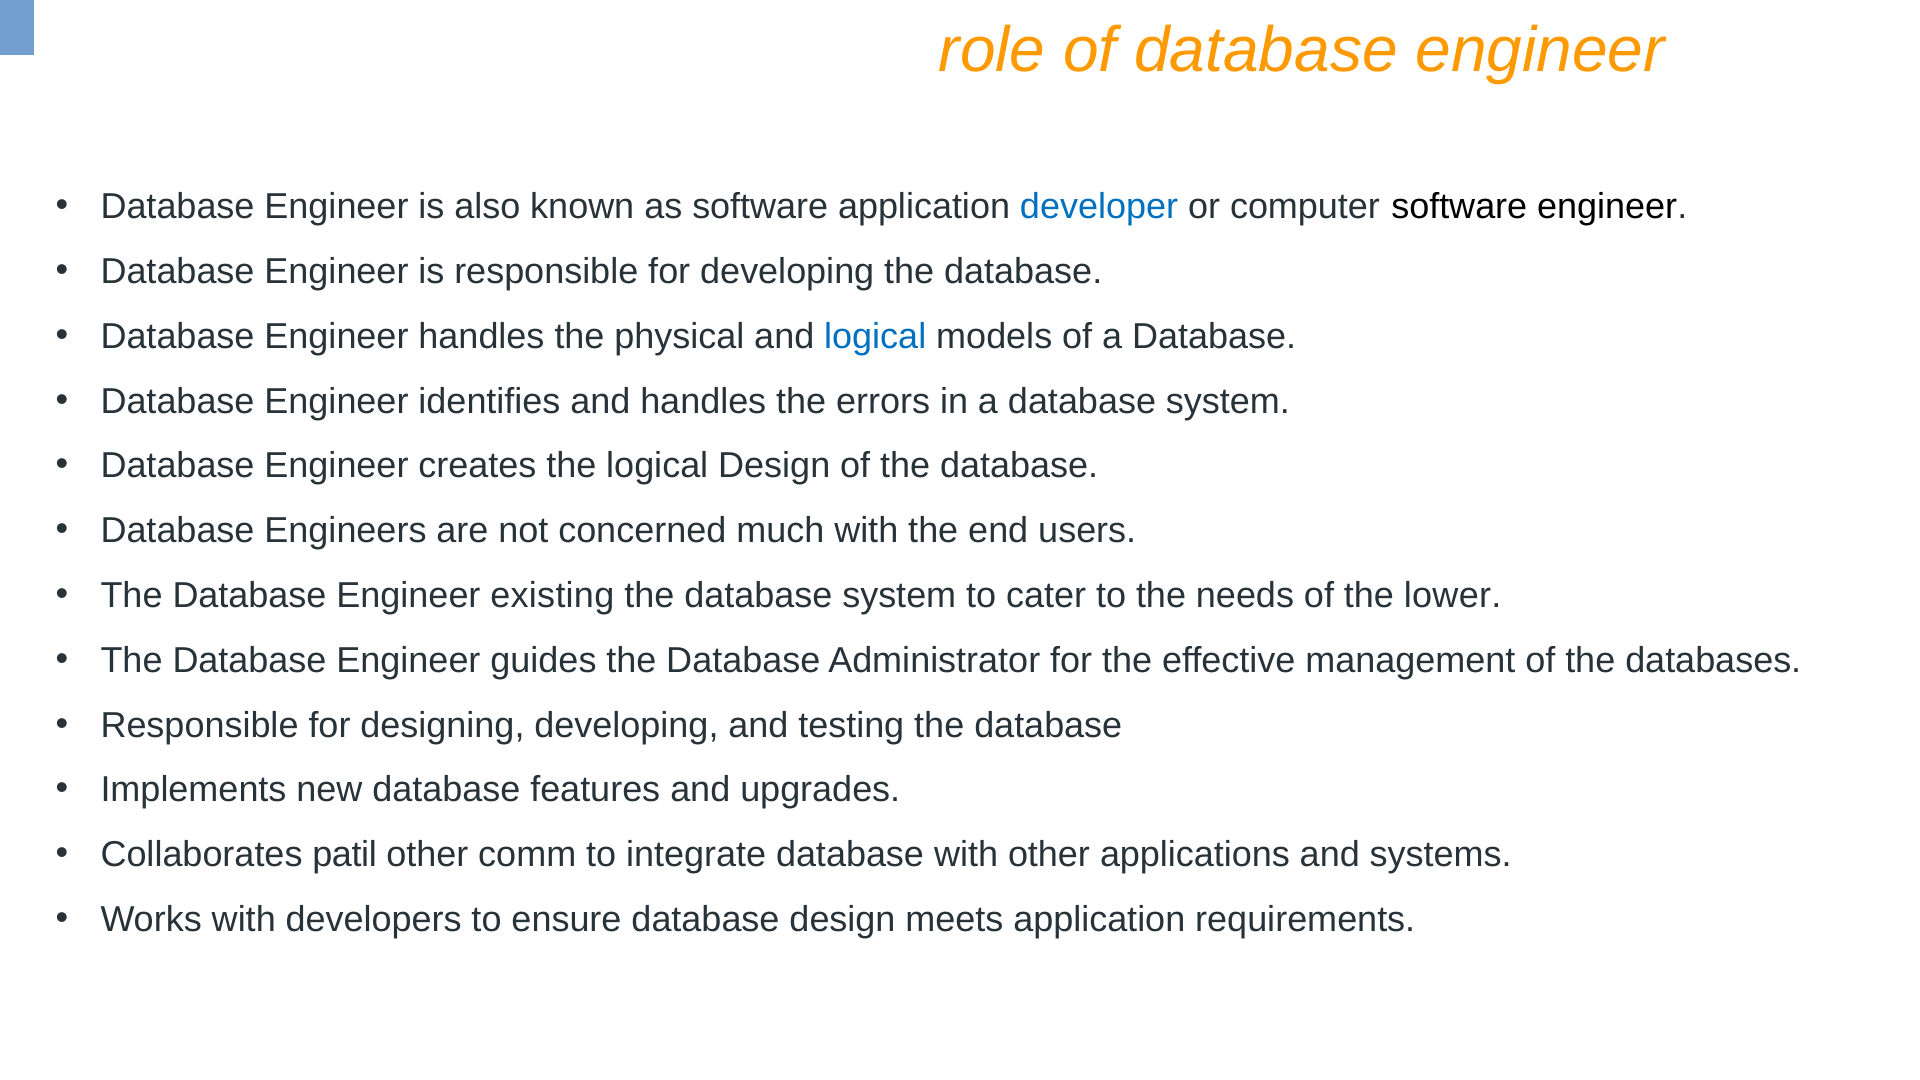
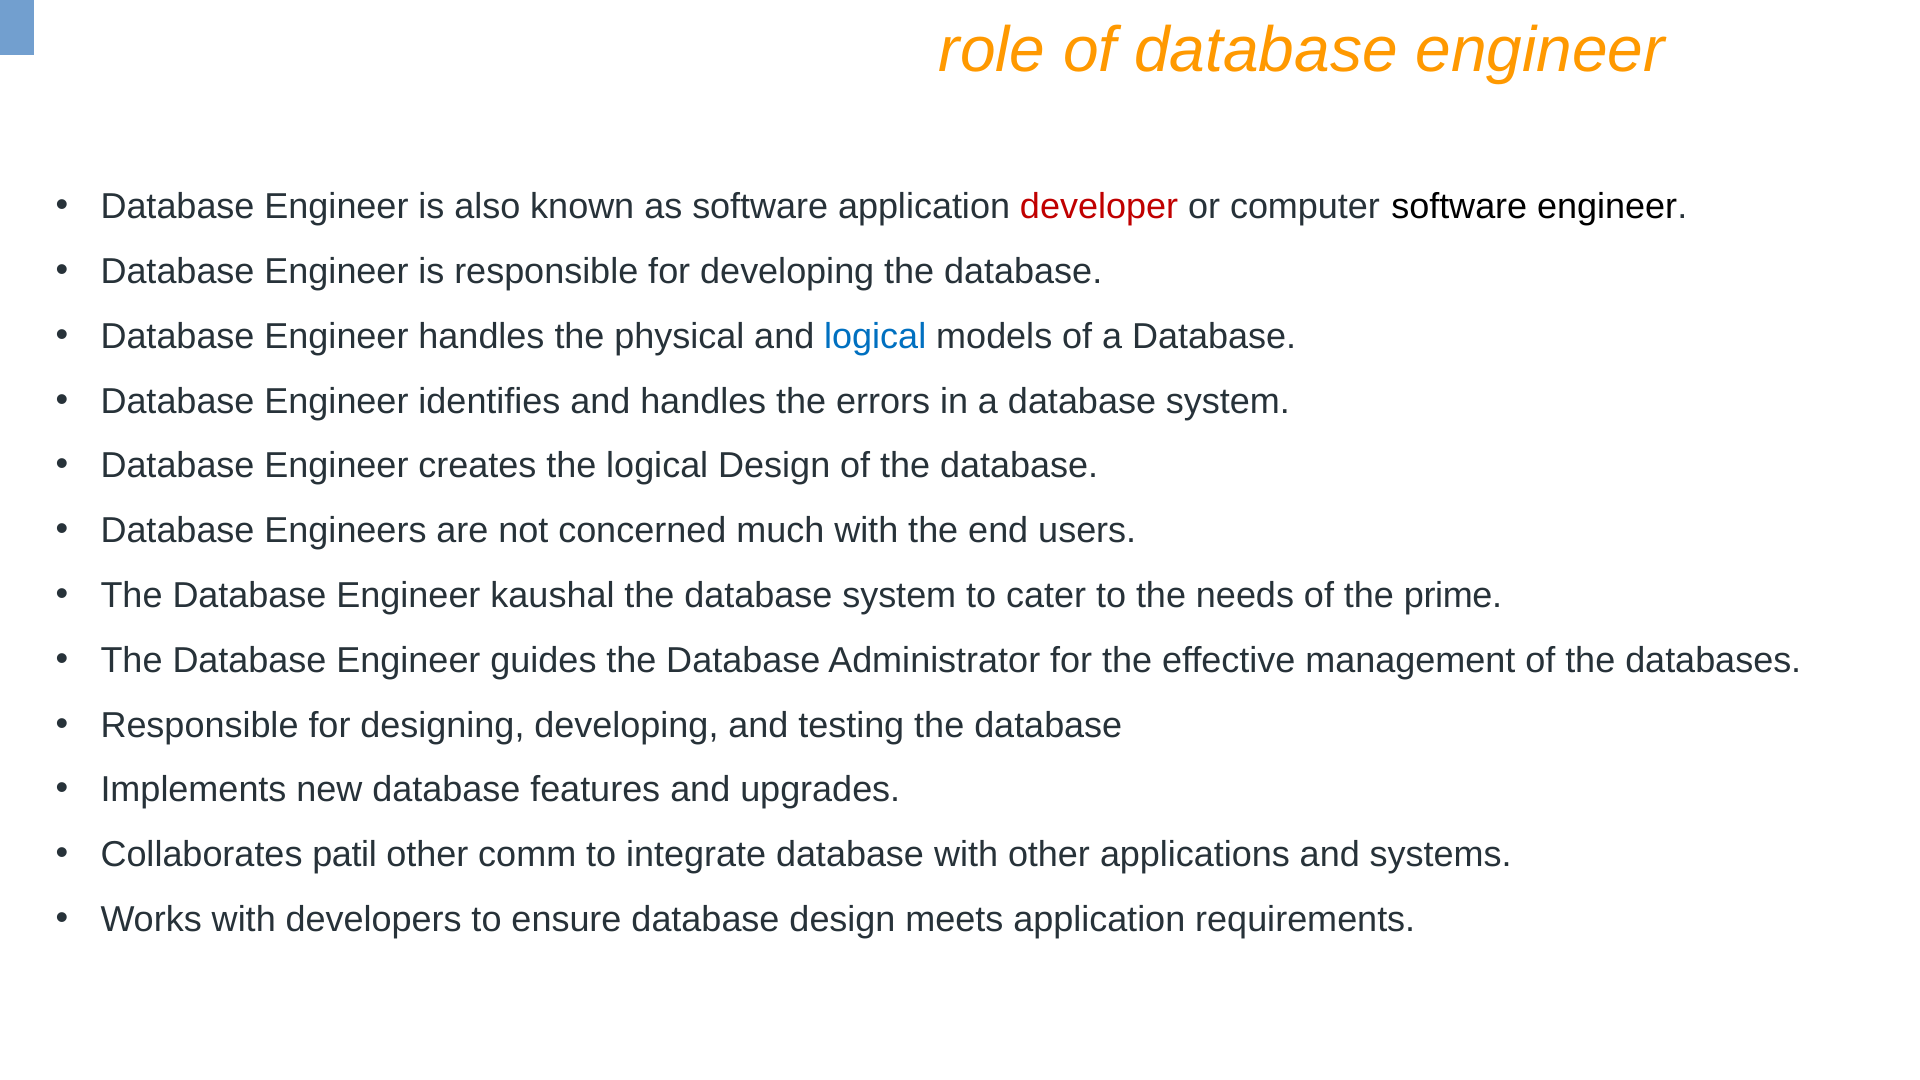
developer colour: blue -> red
existing: existing -> kaushal
lower: lower -> prime
